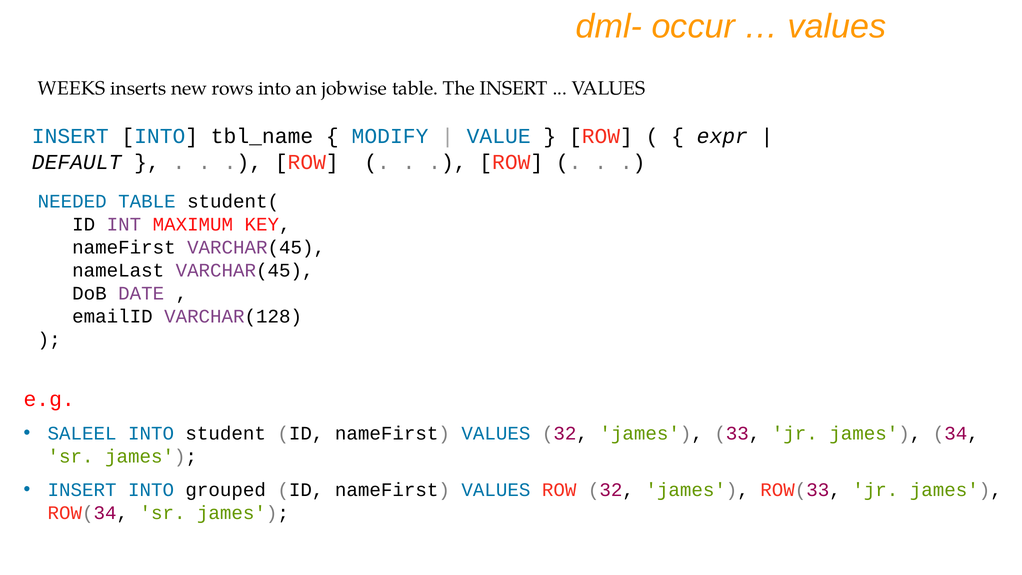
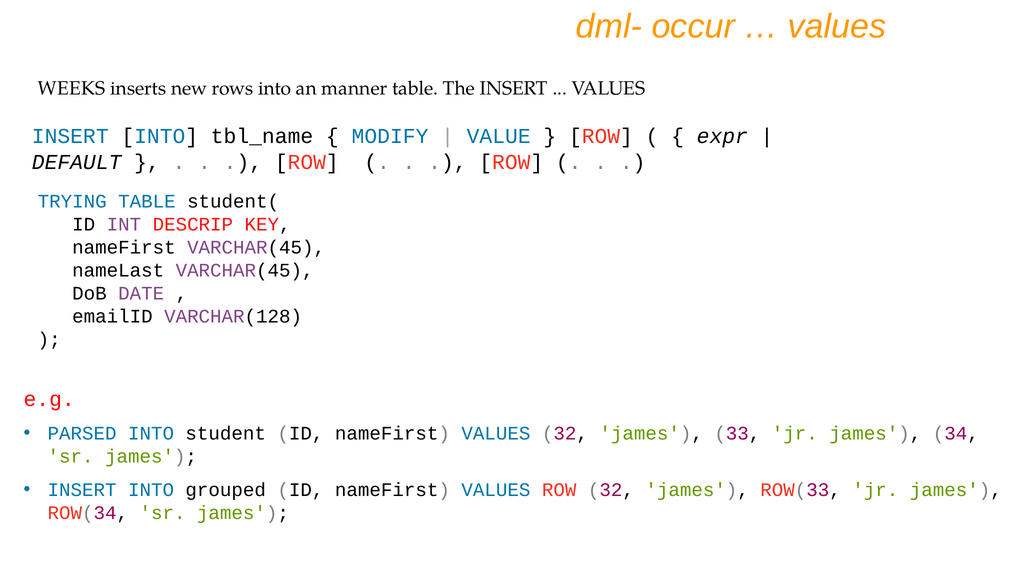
jobwise: jobwise -> manner
NEEDED: NEEDED -> TRYING
MAXIMUM: MAXIMUM -> DESCRIP
SALEEL: SALEEL -> PARSED
